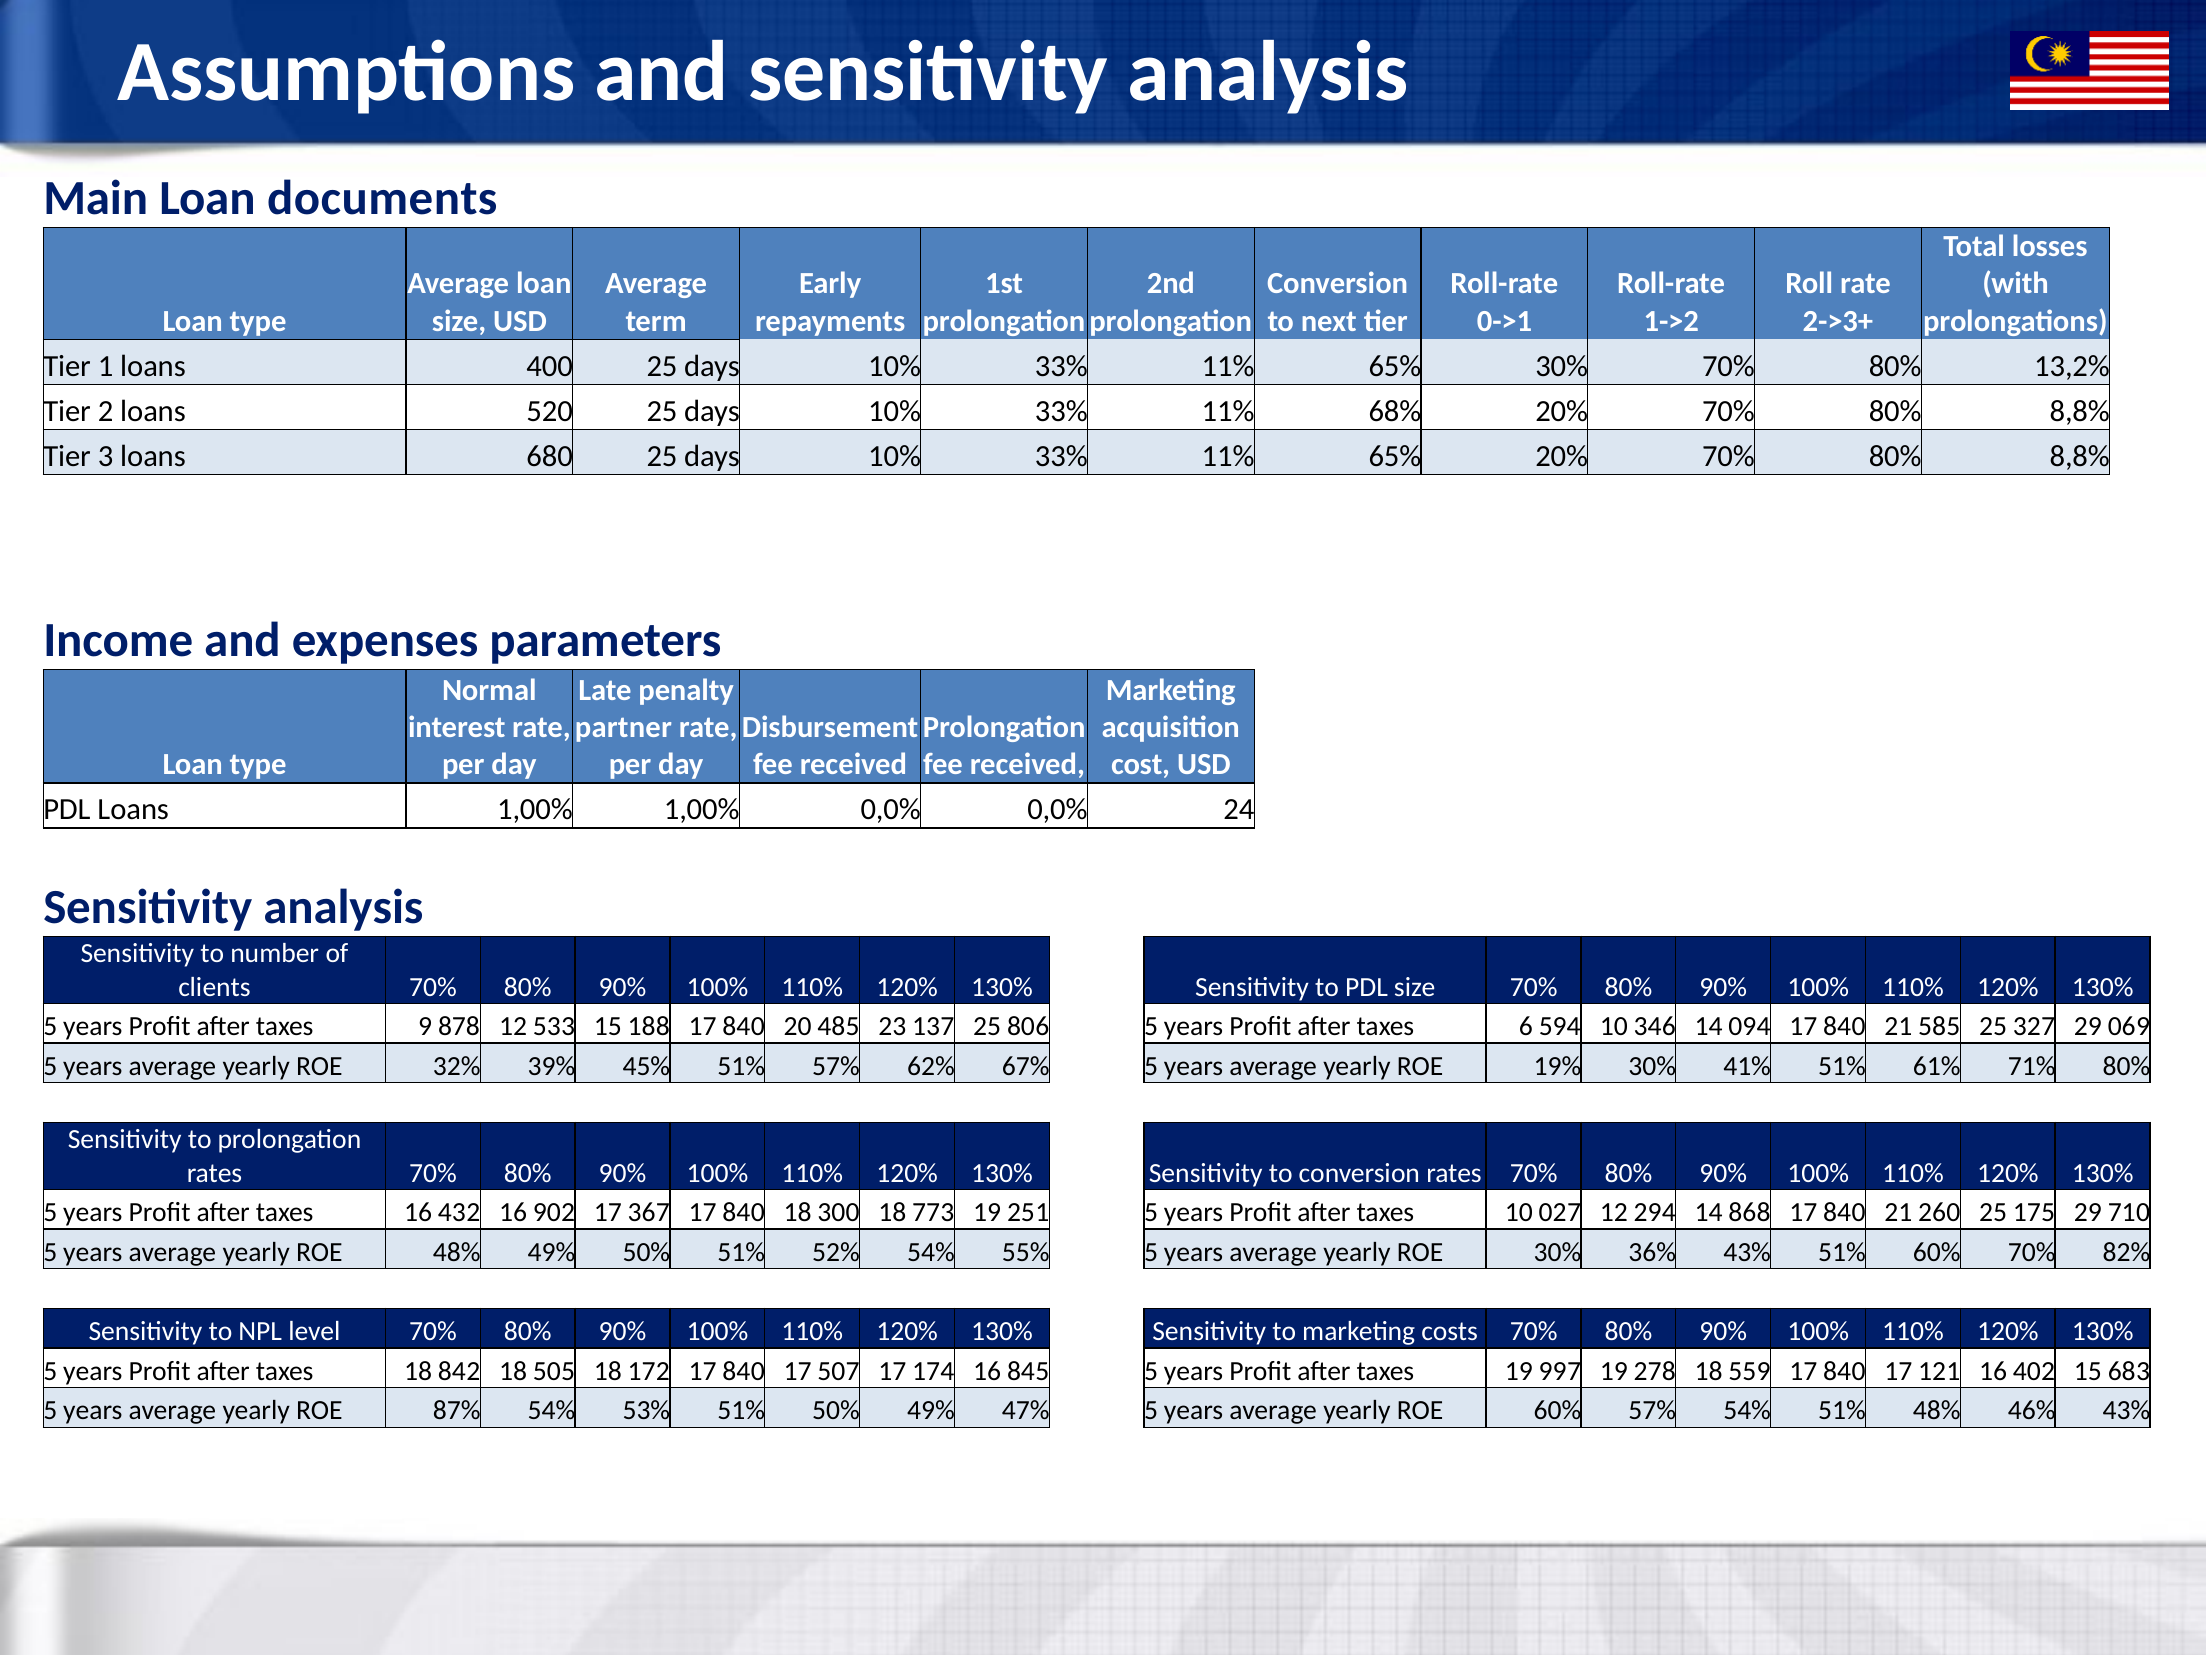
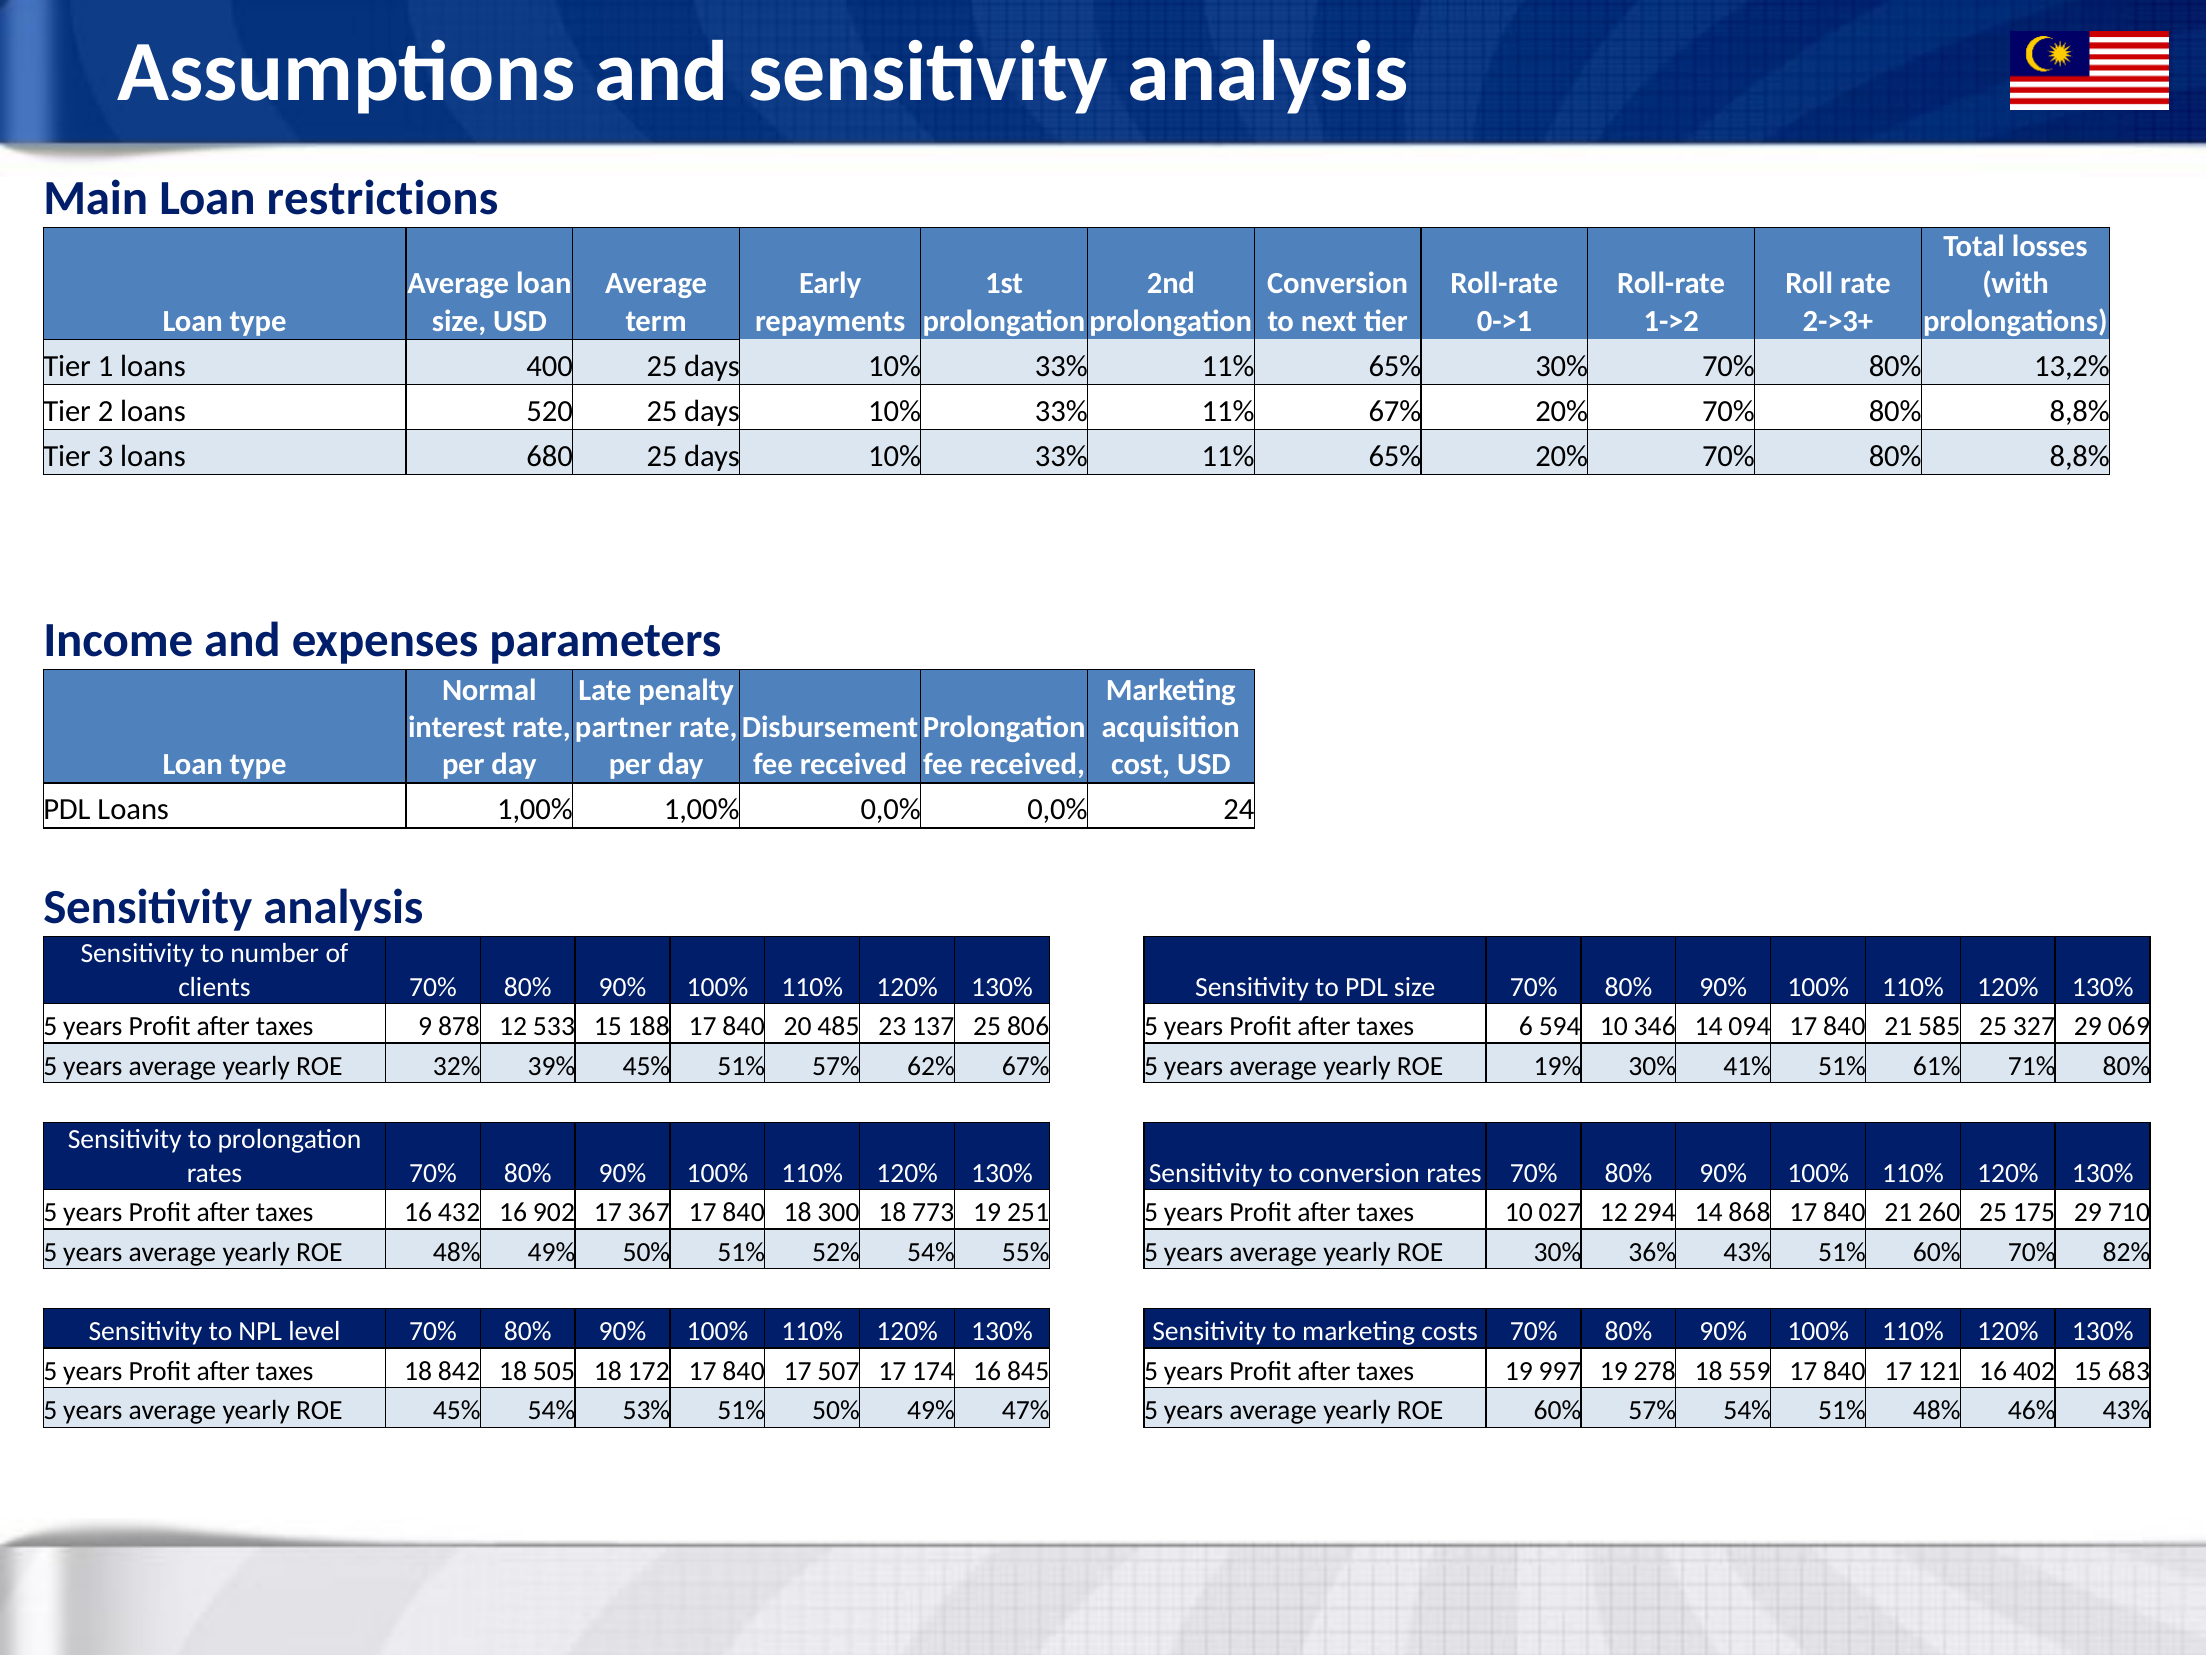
documents: documents -> restrictions
11% 68%: 68% -> 67%
ROE 87%: 87% -> 45%
